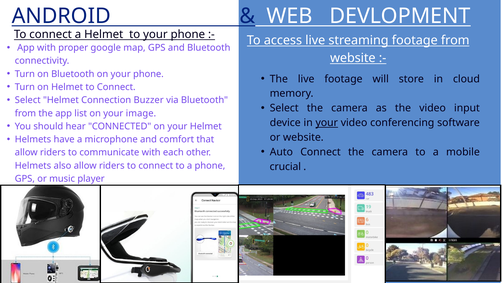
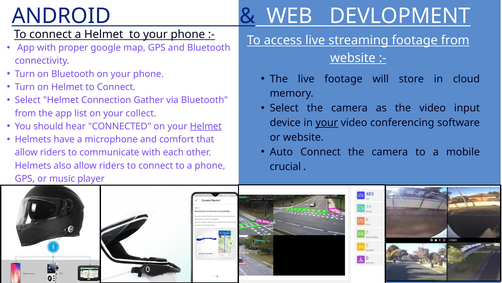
Buzzer: Buzzer -> Gather
image: image -> collect
Helmet at (206, 126) underline: none -> present
